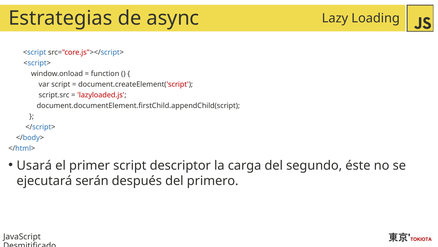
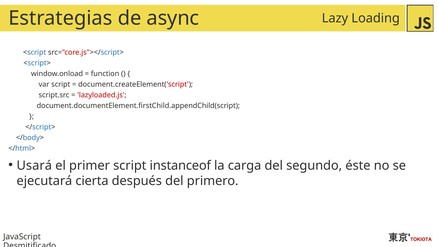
descriptor: descriptor -> instanceof
serán: serán -> cierta
